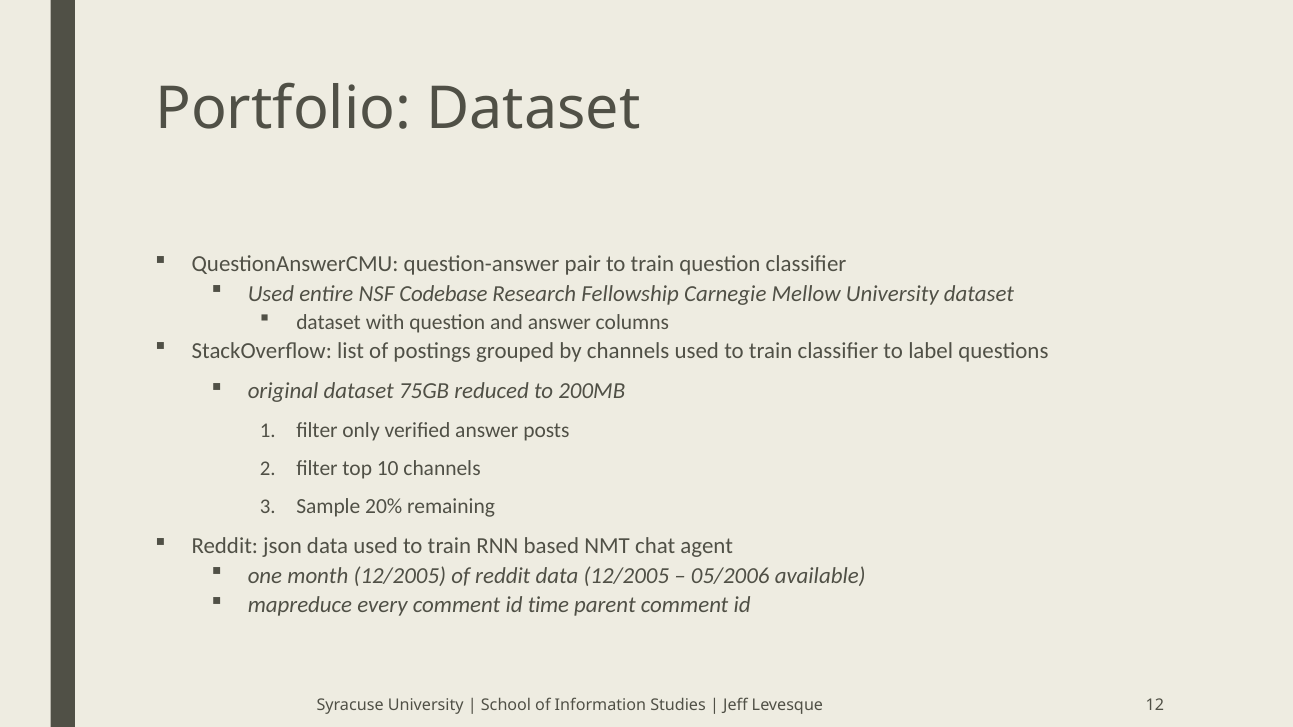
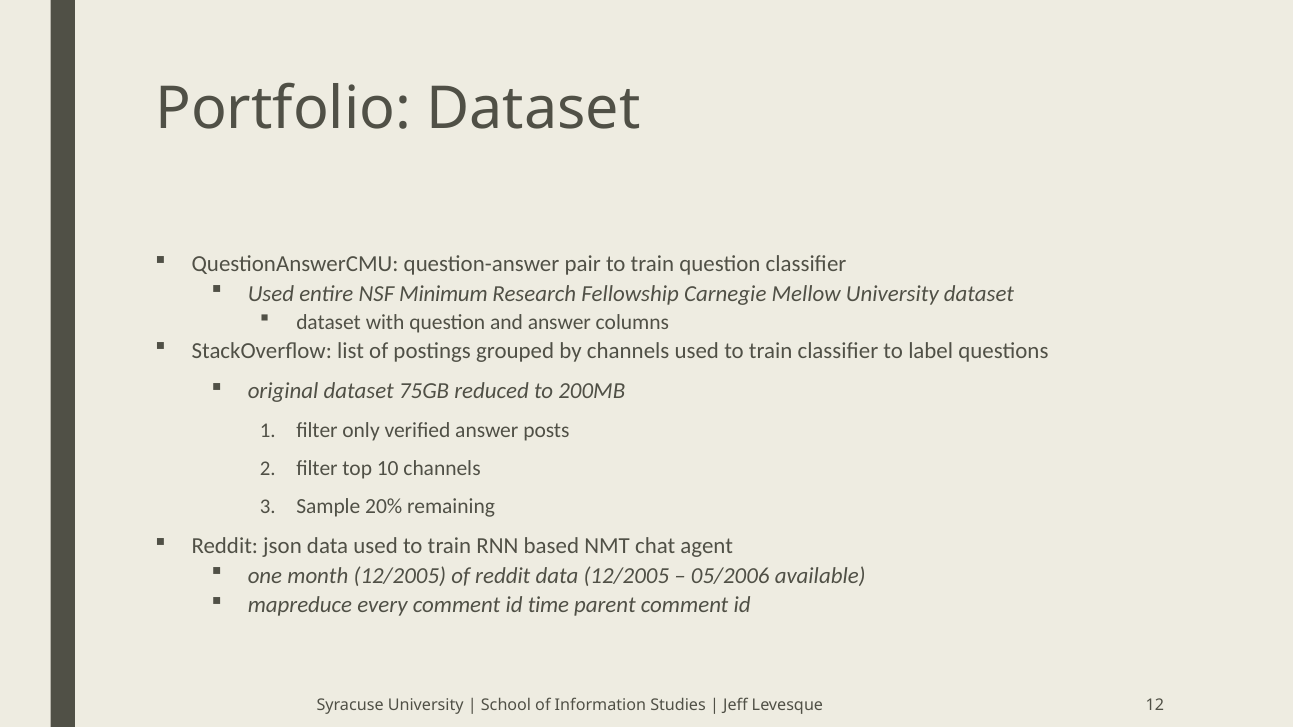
Codebase: Codebase -> Minimum
